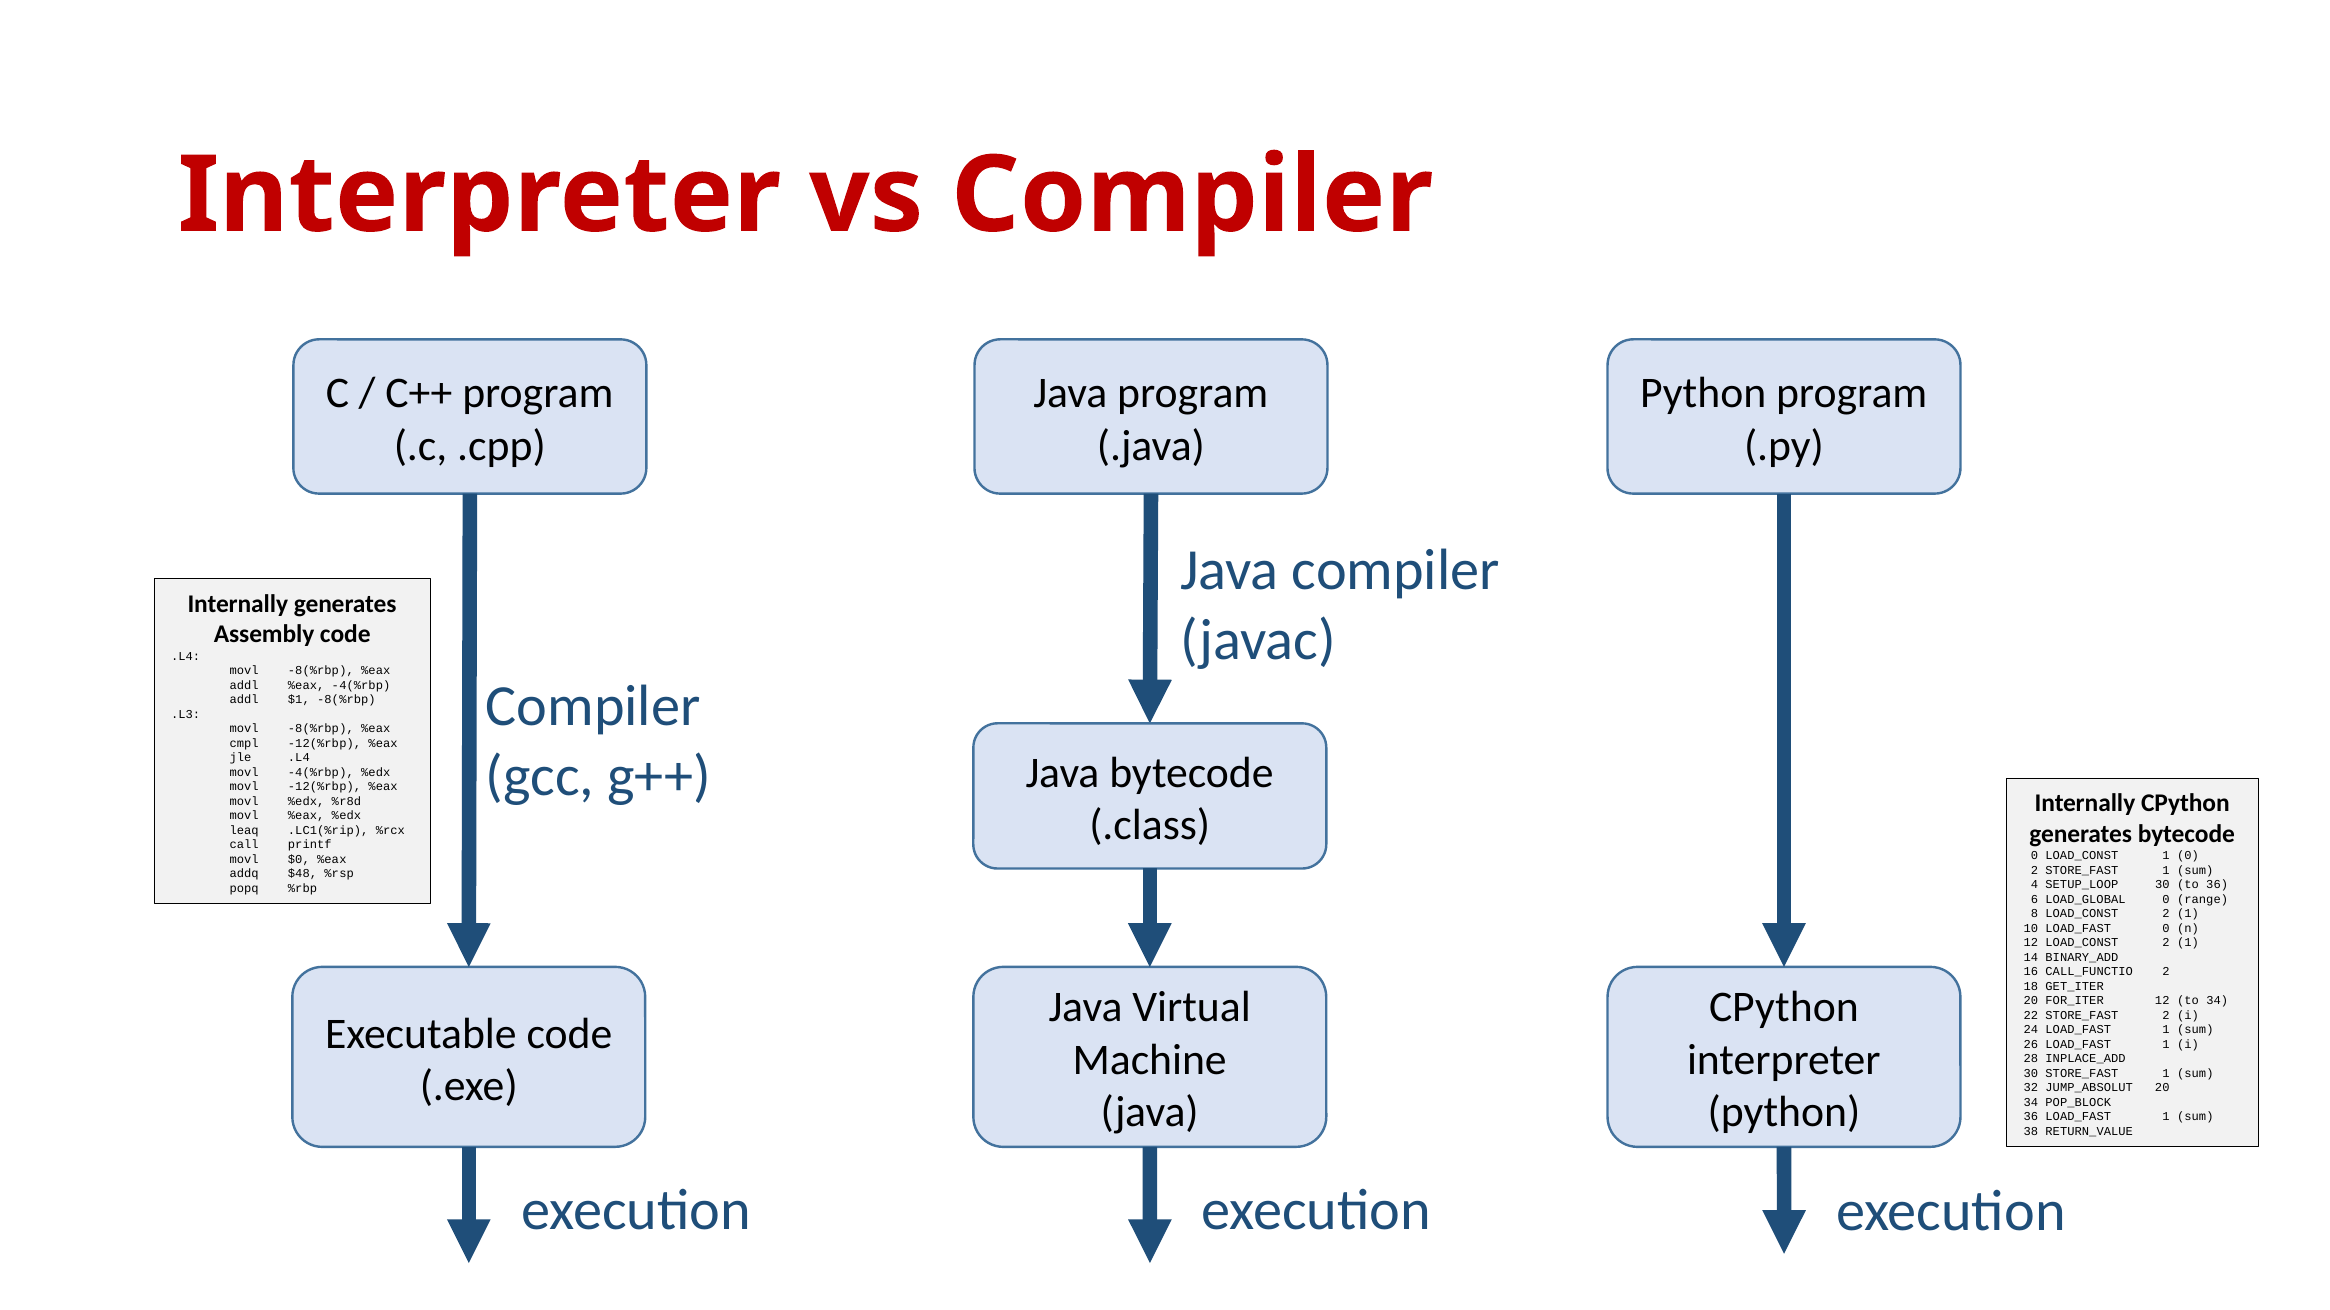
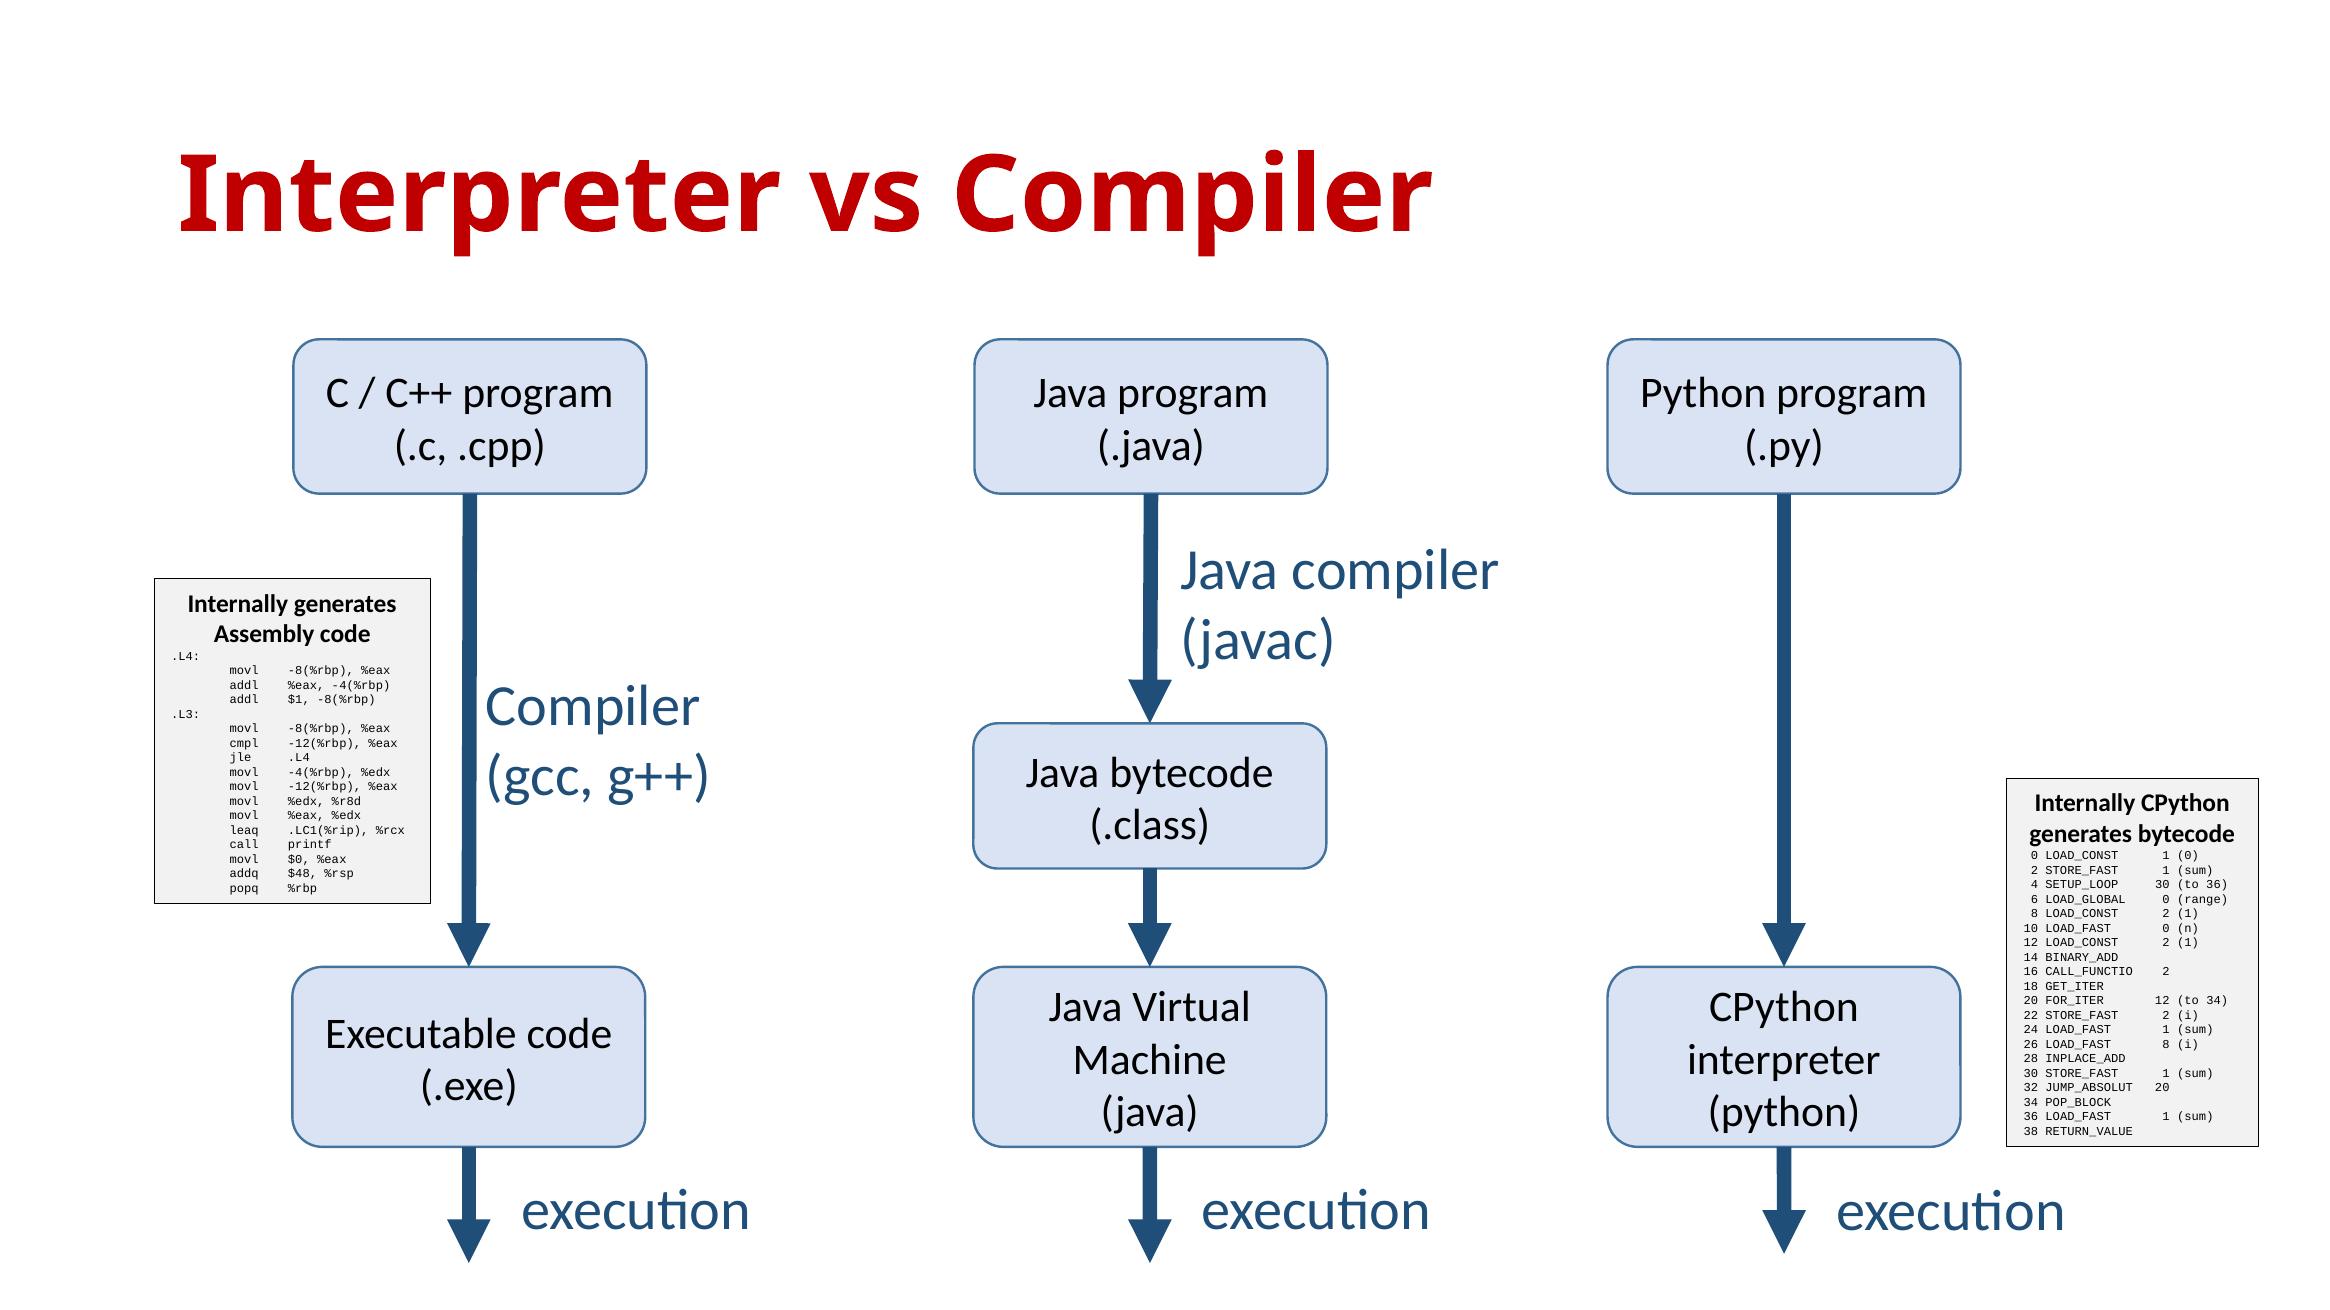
26 LOAD_FAST 1: 1 -> 8
